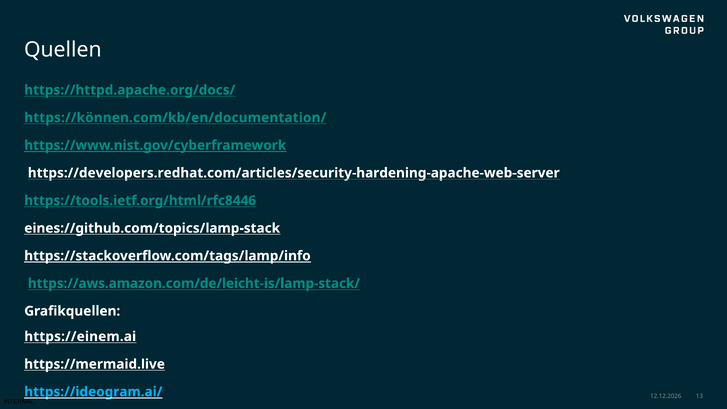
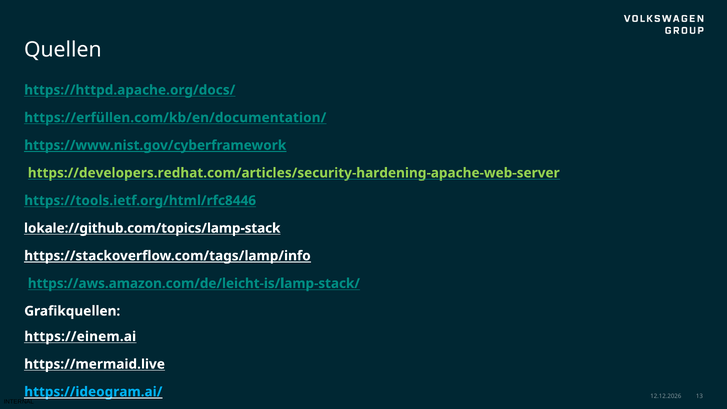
https://können.com/kb/en/documentation/: https://können.com/kb/en/documentation/ -> https://erfüllen.com/kb/en/documentation/
https://developers.redhat.com/articles/security-hardening-apache-web-server colour: white -> light green
eines://github.com/topics/lamp-stack: eines://github.com/topics/lamp-stack -> lokale://github.com/topics/lamp-stack
